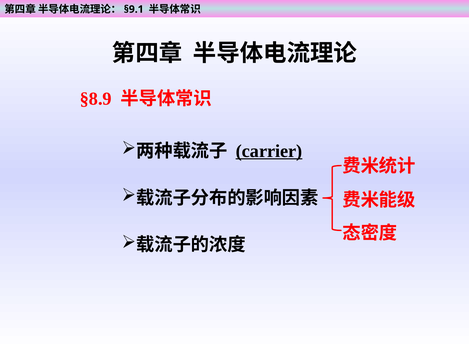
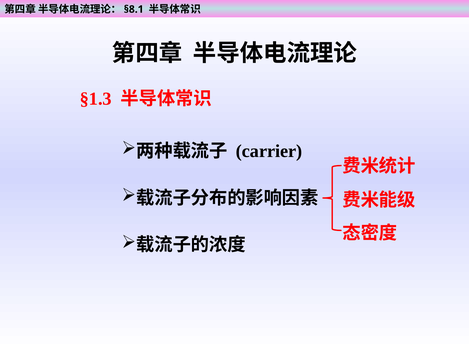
§9.1: §9.1 -> §8.1
§8.9: §8.9 -> §1.3
carrier underline: present -> none
